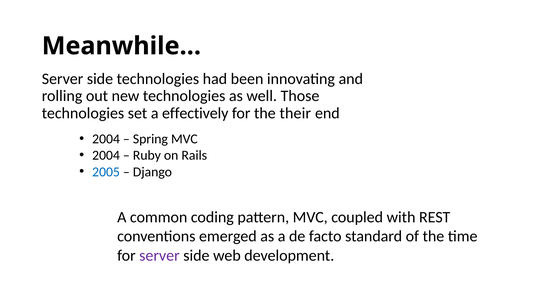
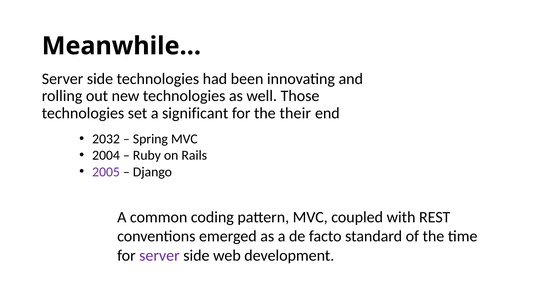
effectively: effectively -> significant
2004 at (106, 139): 2004 -> 2032
2005 colour: blue -> purple
